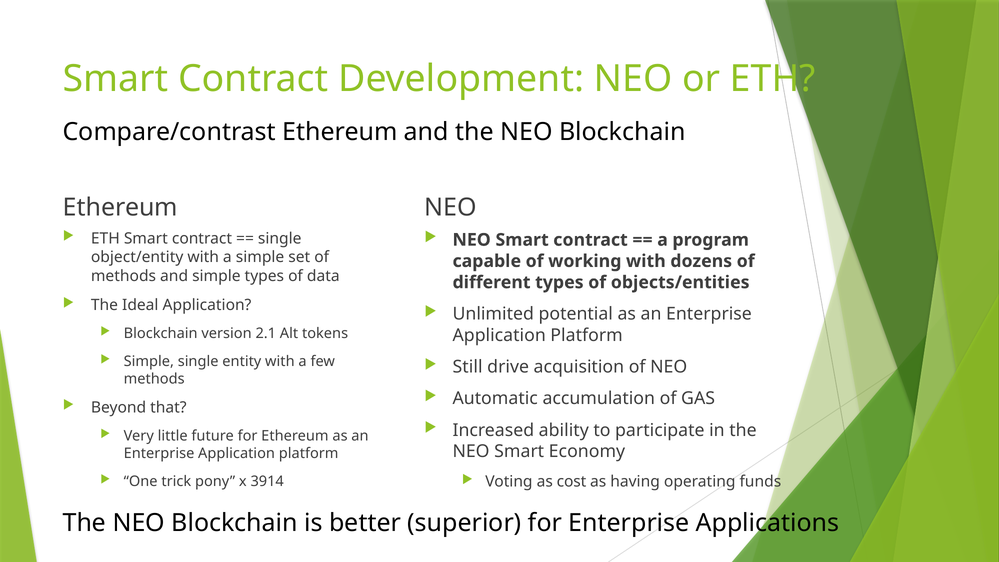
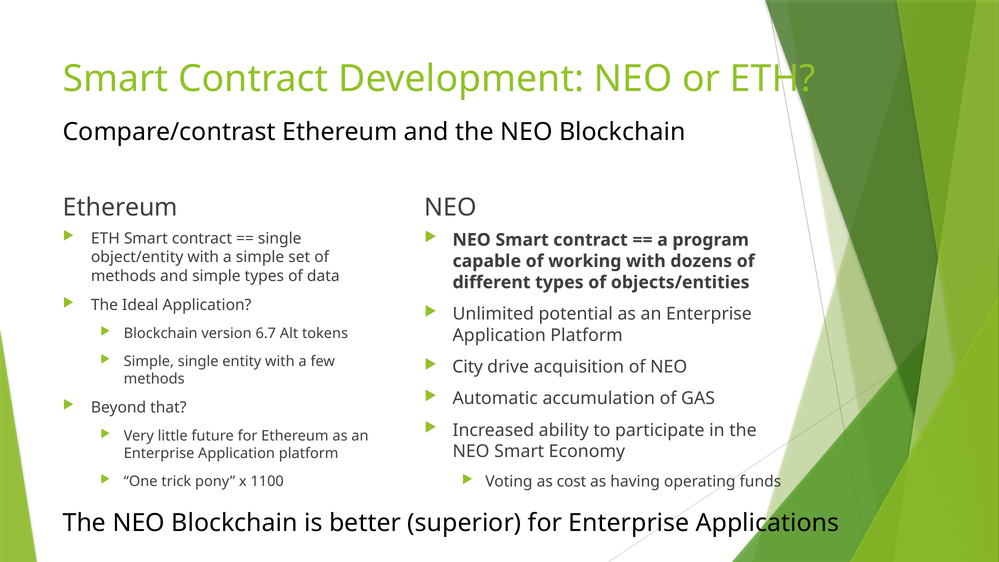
2.1: 2.1 -> 6.7
Still: Still -> City
3914: 3914 -> 1100
